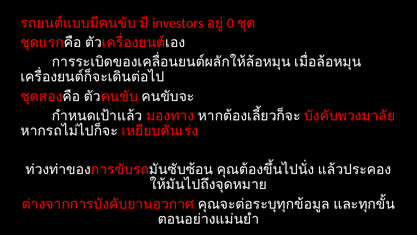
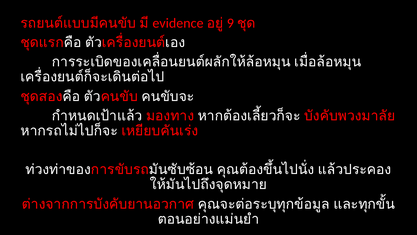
investors: investors -> evidence
0: 0 -> 9
